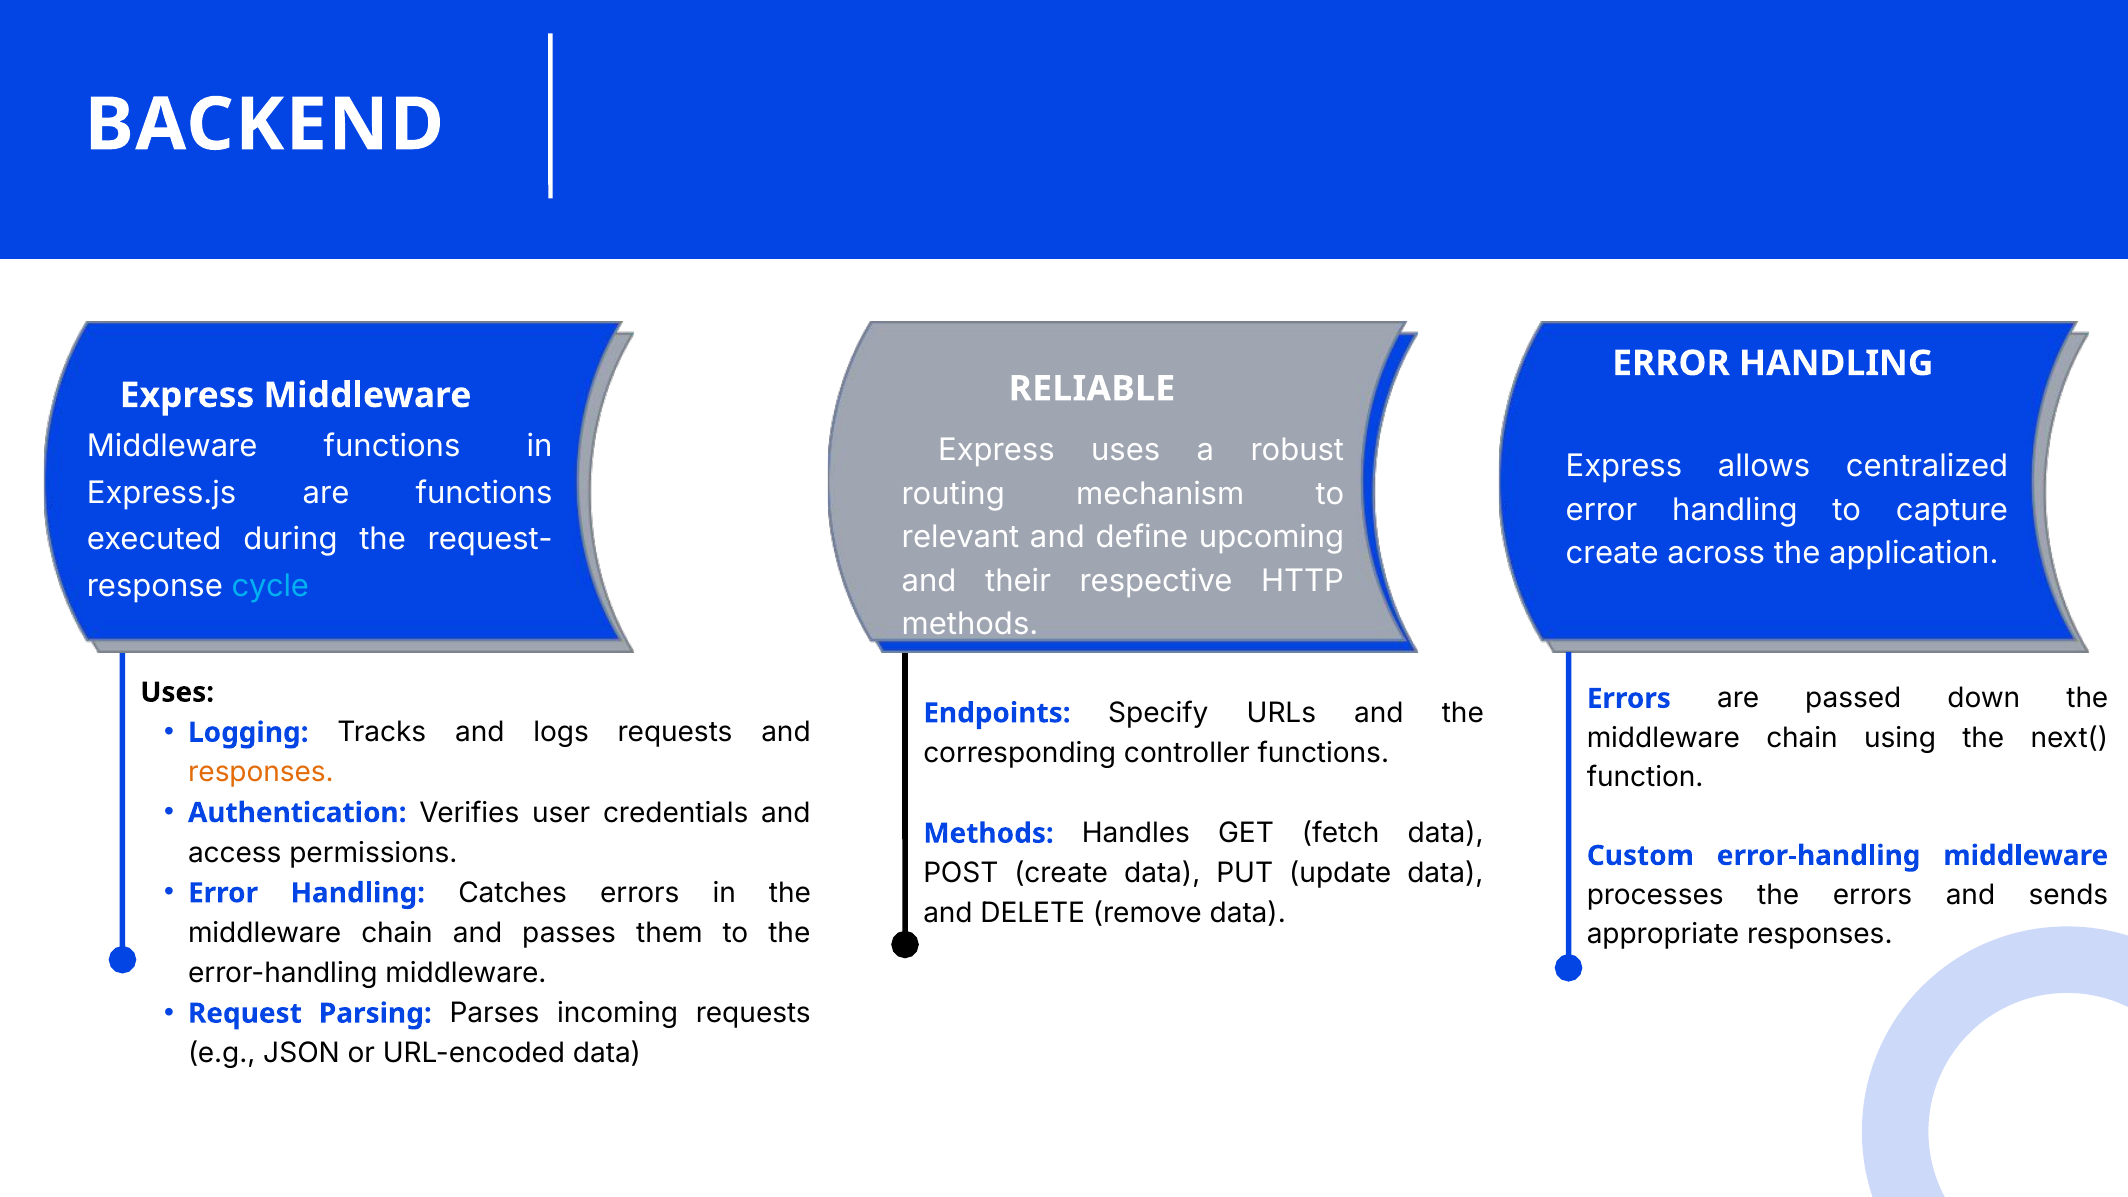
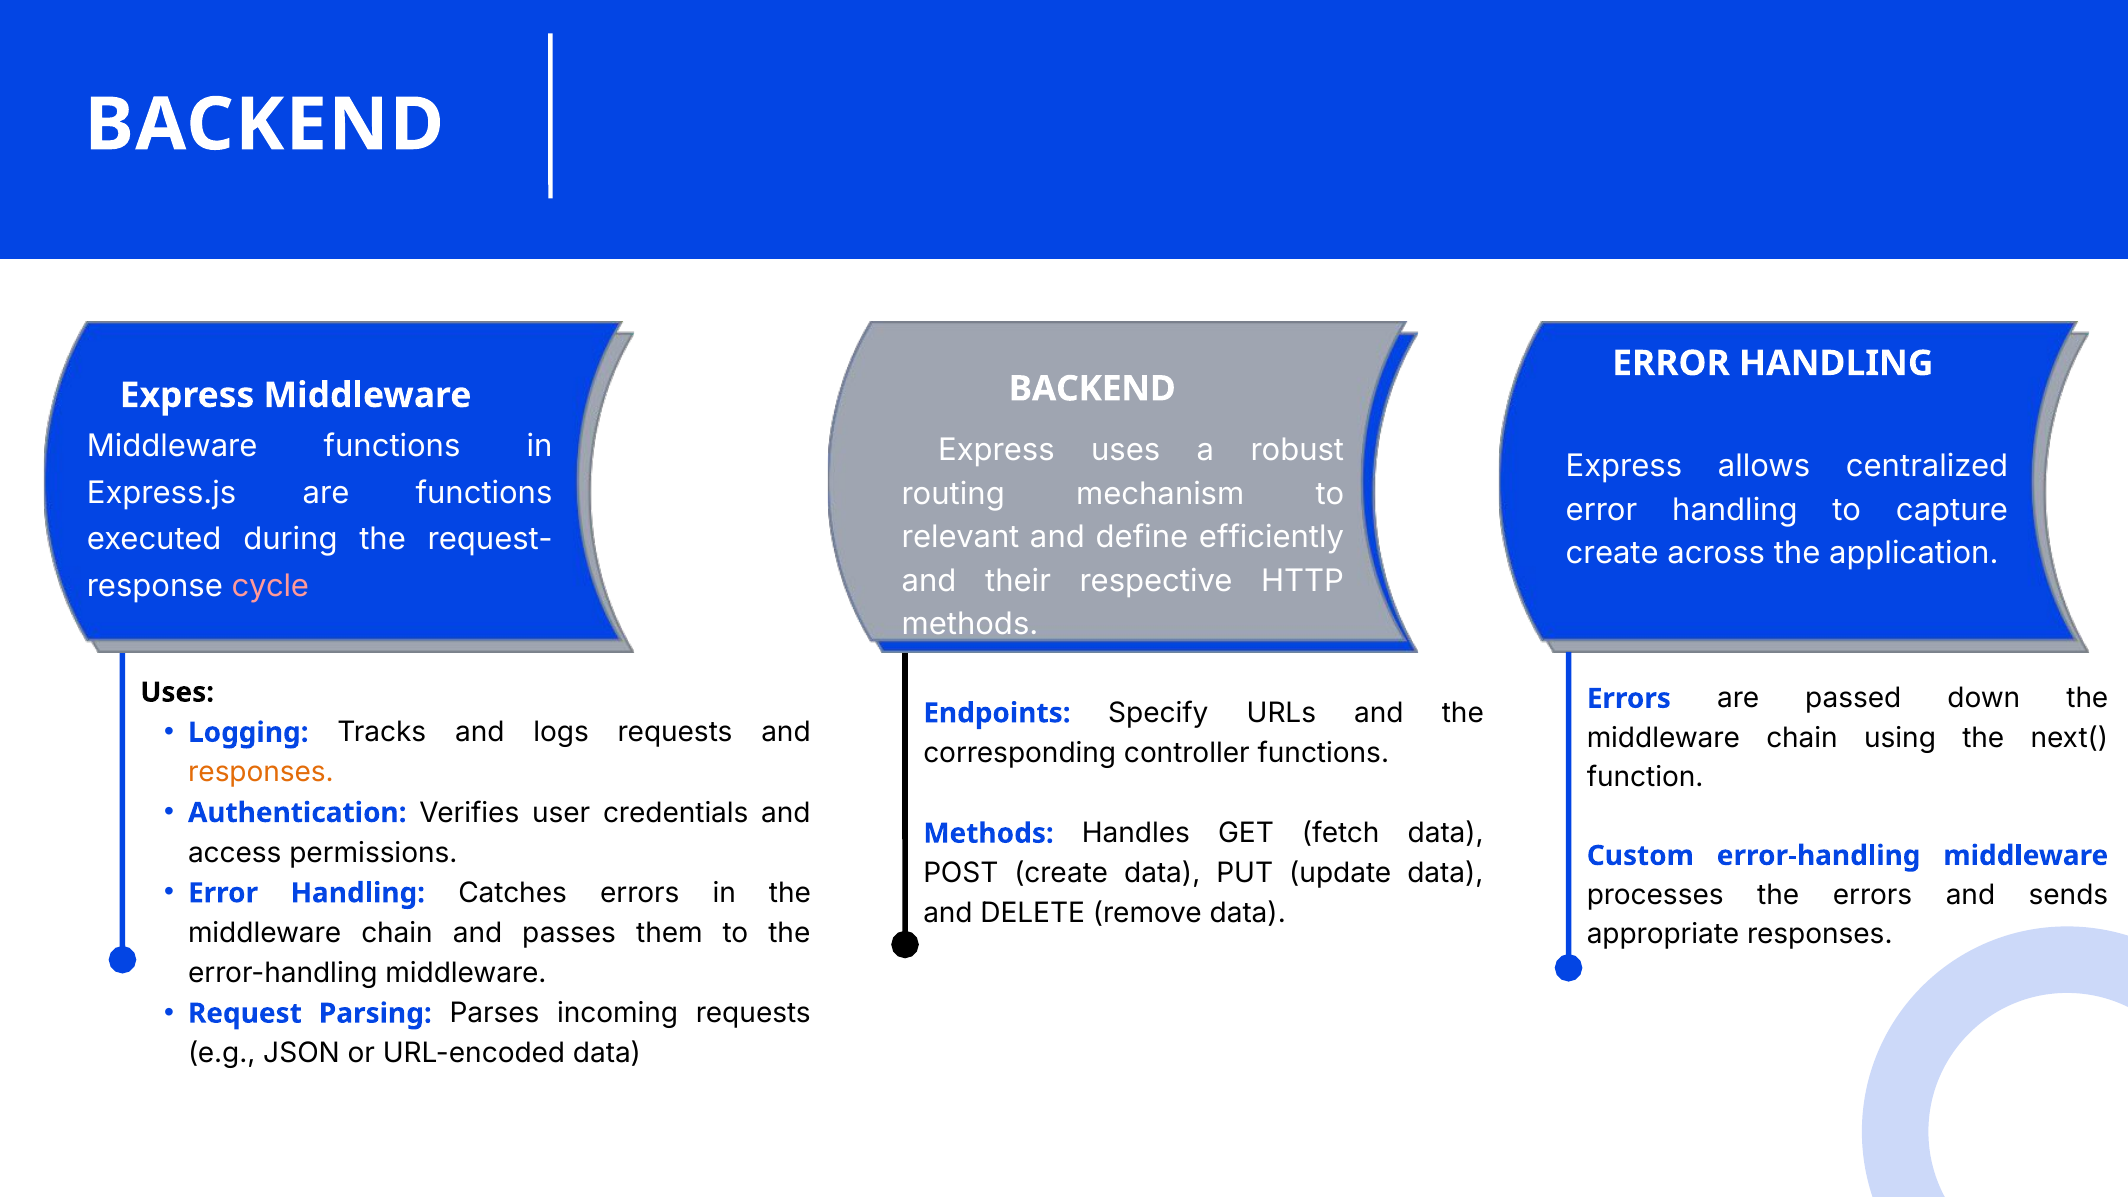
RELIABLE at (1092, 389): RELIABLE -> BACKEND
upcoming: upcoming -> efficiently
cycle colour: light blue -> pink
